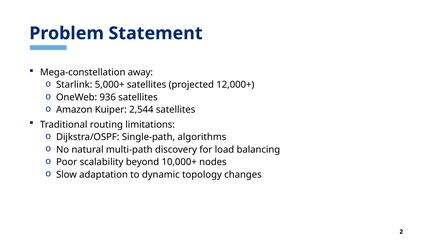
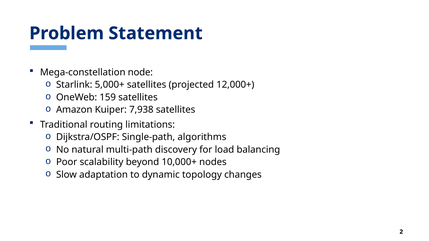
away: away -> node
936: 936 -> 159
2,544: 2,544 -> 7,938
